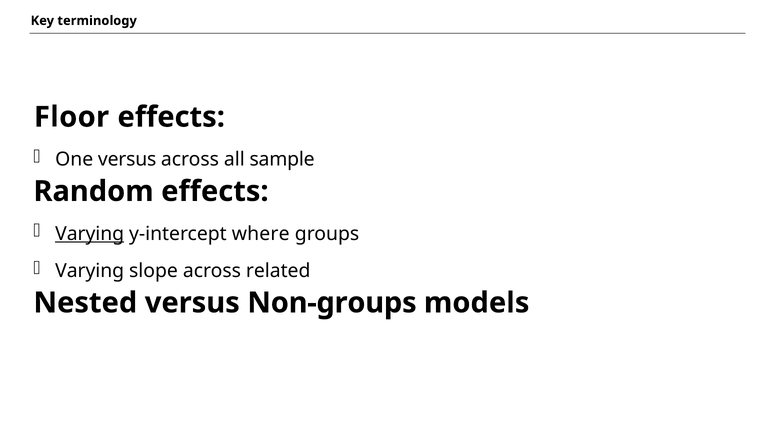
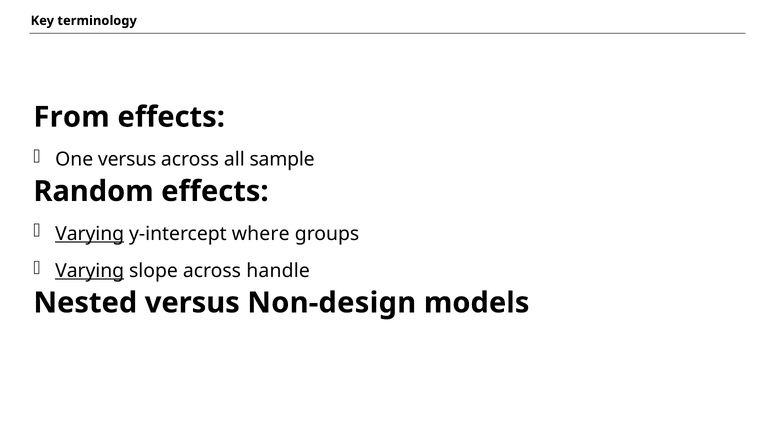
Floor: Floor -> From
Varying at (90, 271) underline: none -> present
related: related -> handle
Non-groups: Non-groups -> Non-design
